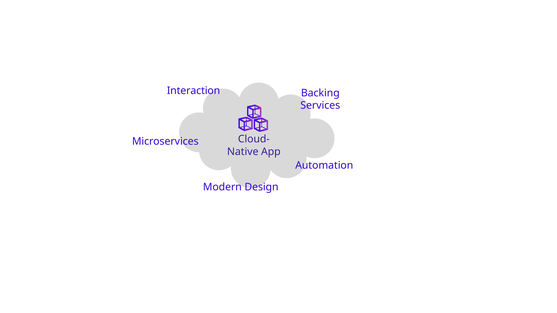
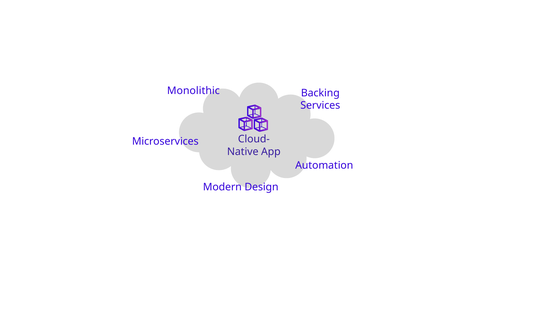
Interaction: Interaction -> Monolithic
